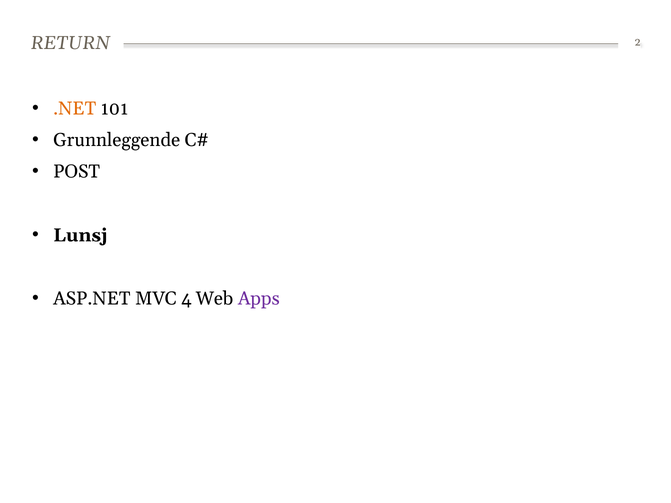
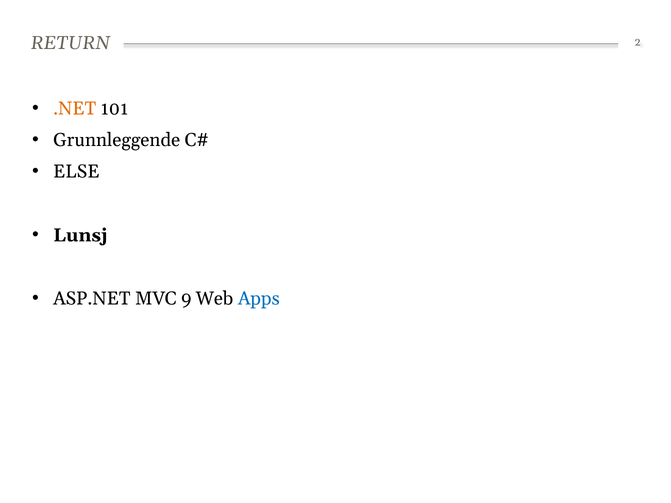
POST: POST -> ELSE
4: 4 -> 9
Apps colour: purple -> blue
